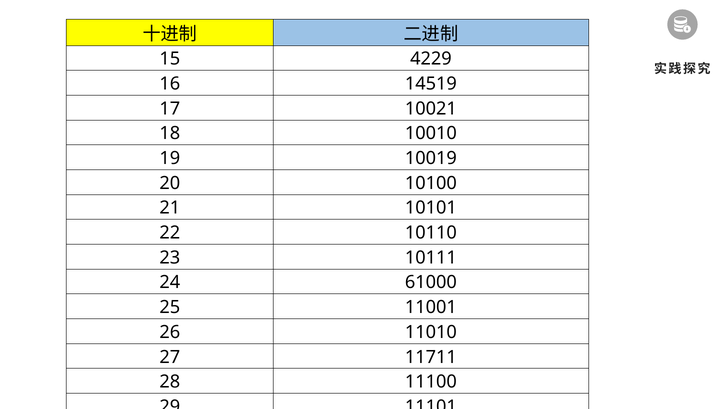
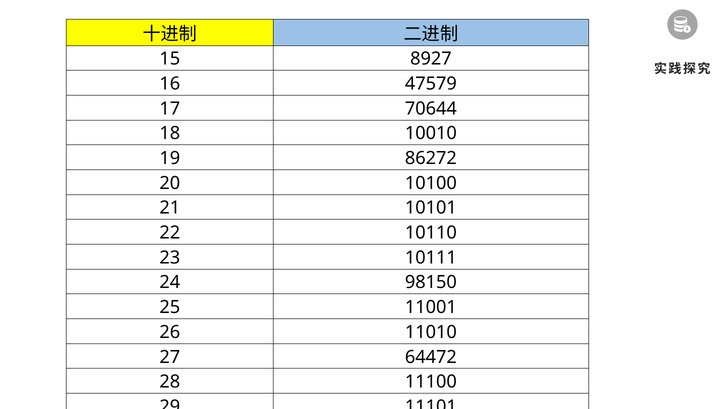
4229: 4229 -> 8927
14519: 14519 -> 47579
10021: 10021 -> 70644
10019: 10019 -> 86272
61000: 61000 -> 98150
11711: 11711 -> 64472
